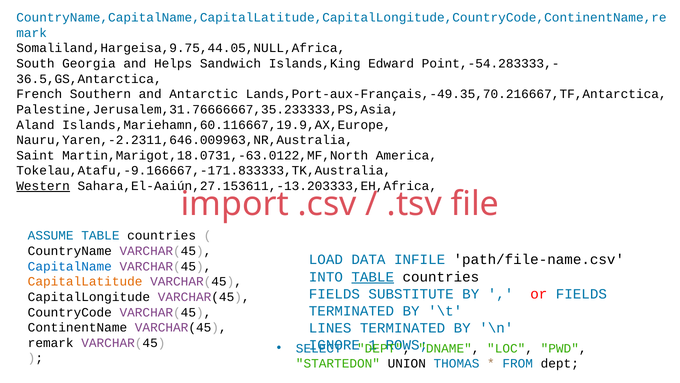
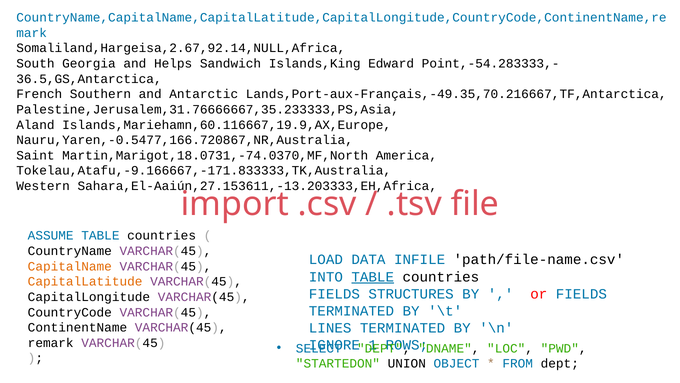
Somaliland,Hargeisa,9.75,44.05,NULL,Africa: Somaliland,Hargeisa,9.75,44.05,NULL,Africa -> Somaliland,Hargeisa,2.67,92.14,NULL,Africa
Nauru,Yaren,-2.2311,646.009963,NR,Australia: Nauru,Yaren,-2.2311,646.009963,NR,Australia -> Nauru,Yaren,-0.5477,166.720867,NR,Australia
Martin,Marigot,18.0731,-63.0122,MF,North: Martin,Marigot,18.0731,-63.0122,MF,North -> Martin,Marigot,18.0731,-74.0370,MF,North
Western underline: present -> none
CapitalName colour: blue -> orange
SUBSTITUTE: SUBSTITUTE -> STRUCTURES
THOMAS: THOMAS -> OBJECT
